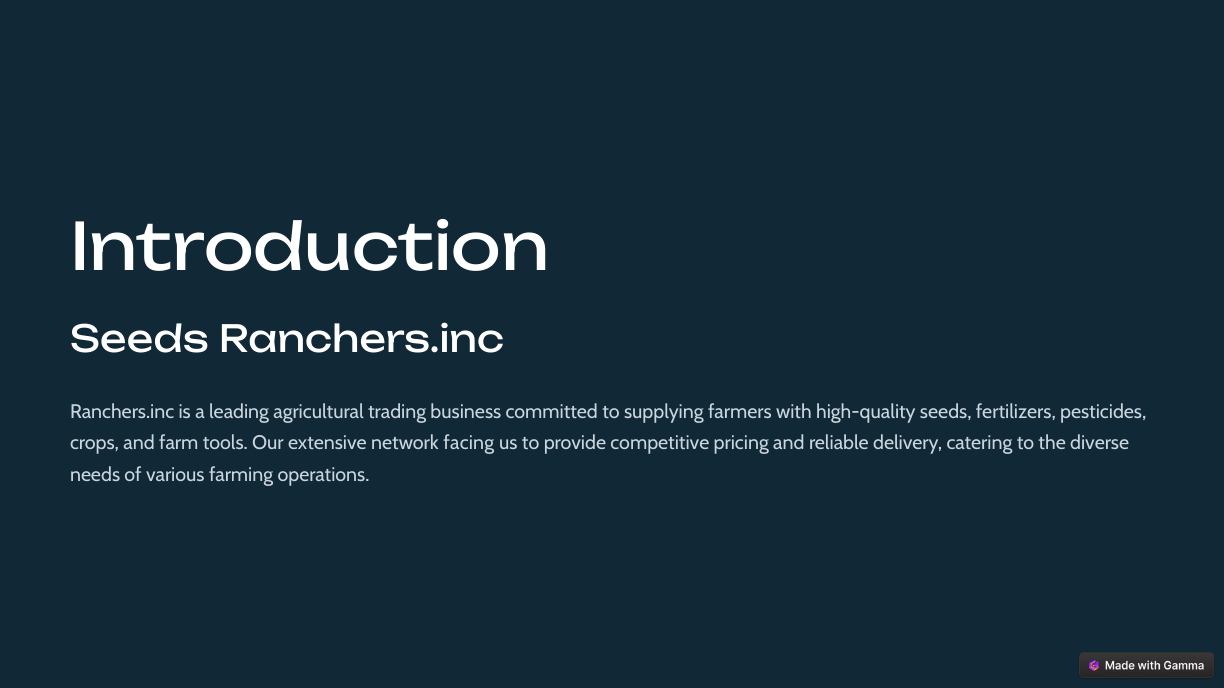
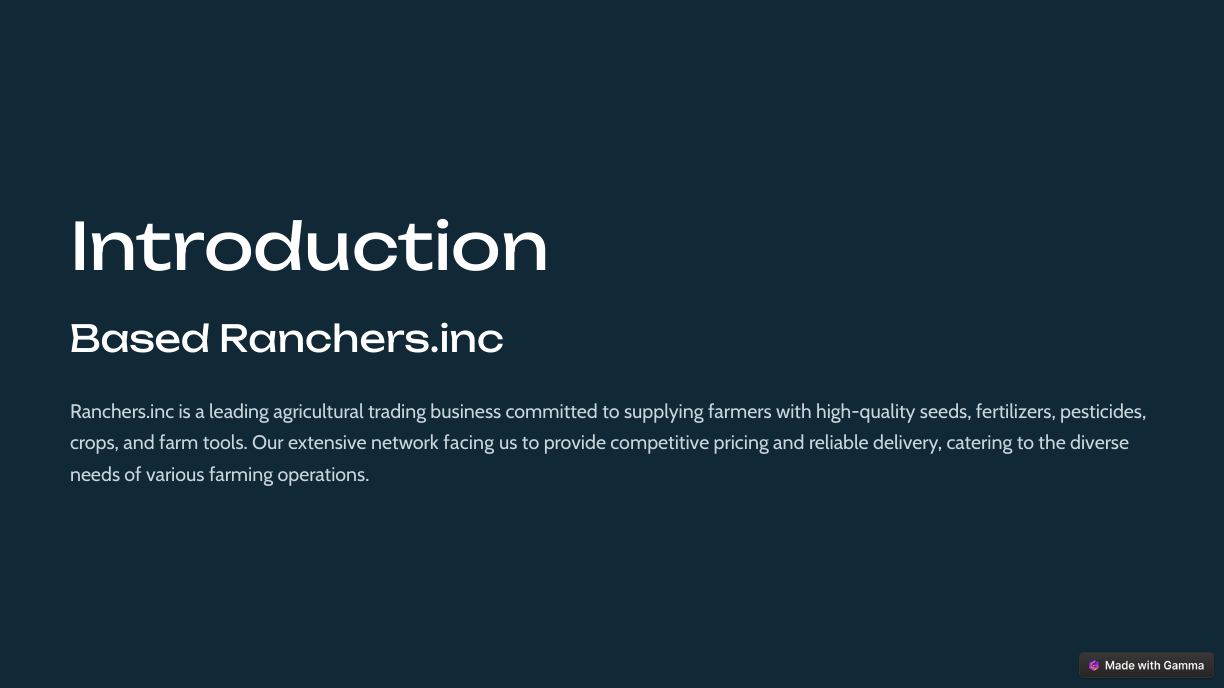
Seeds at (139, 340): Seeds -> Based
